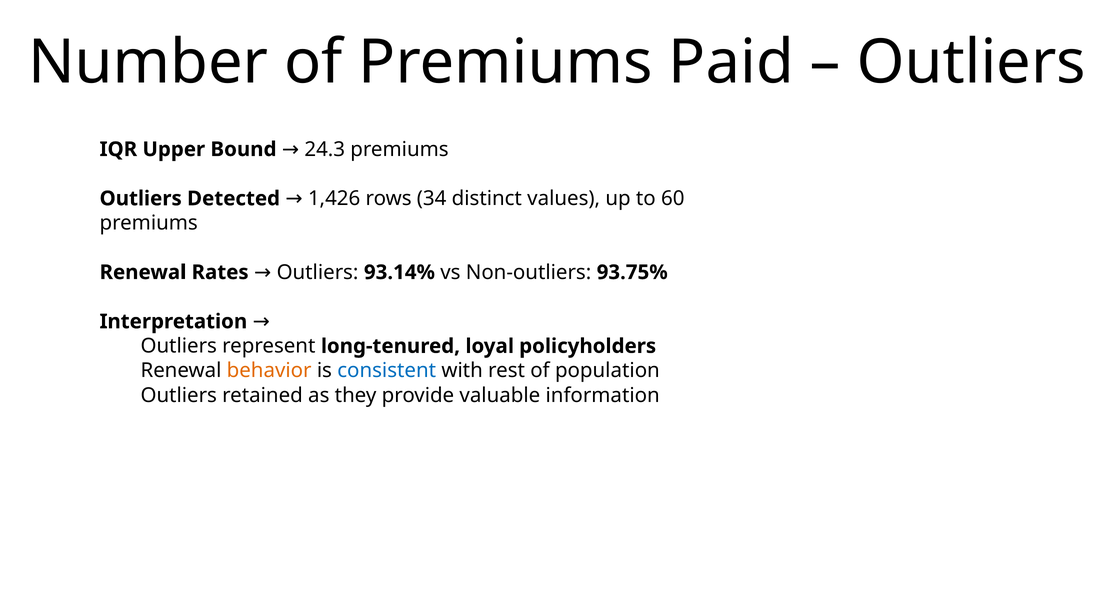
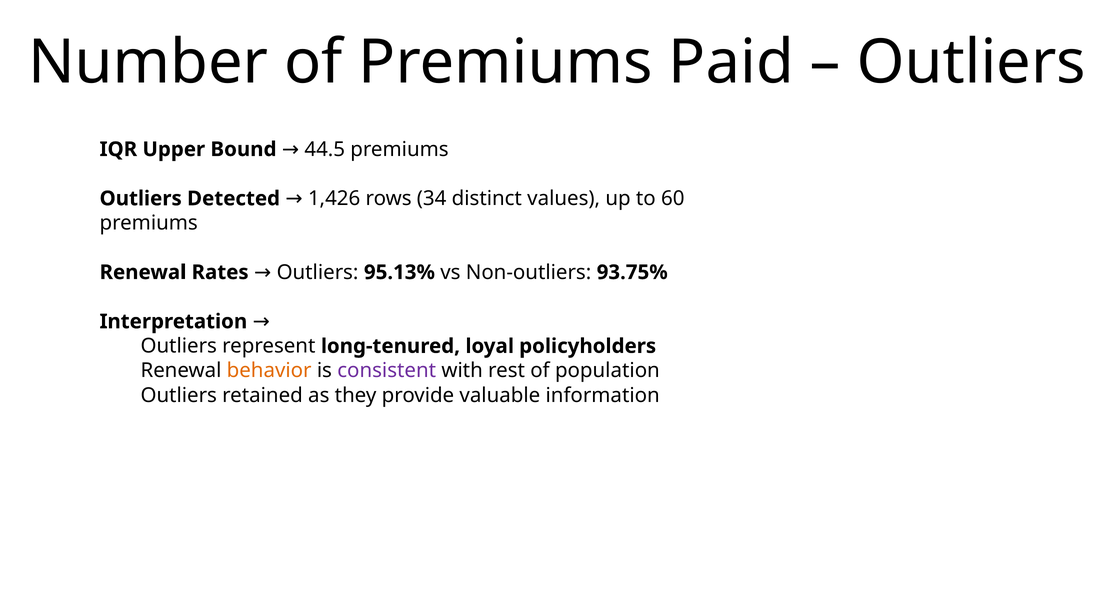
24.3: 24.3 -> 44.5
93.14%: 93.14% -> 95.13%
consistent colour: blue -> purple
